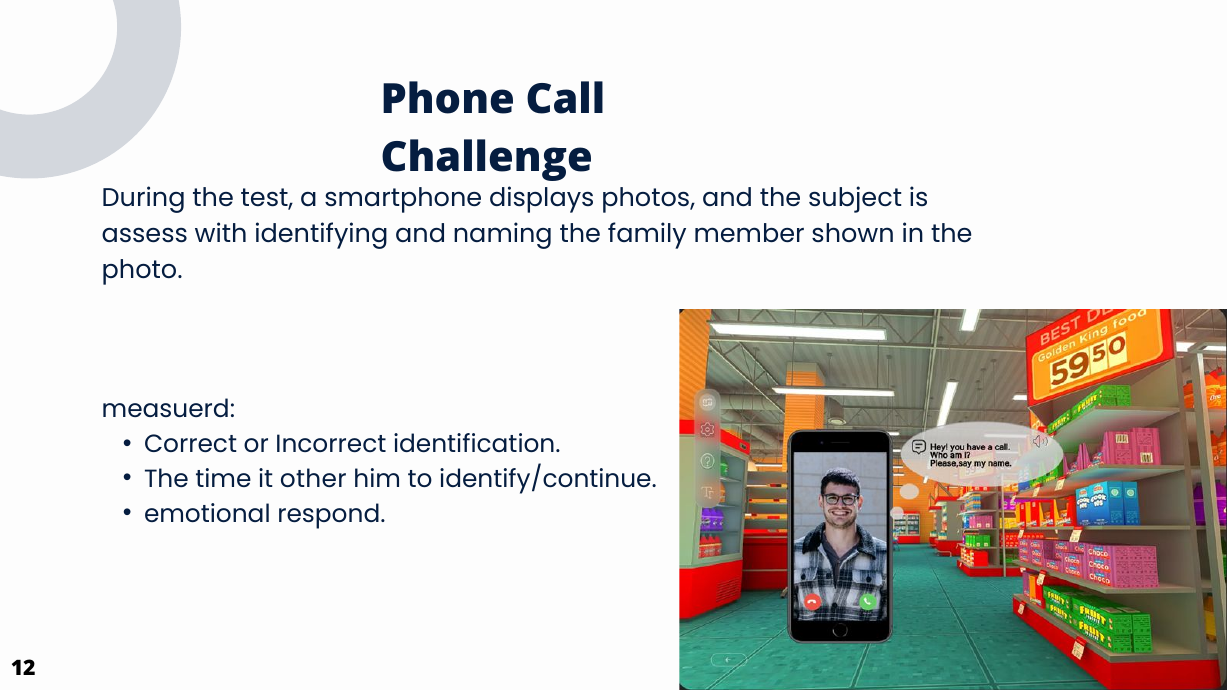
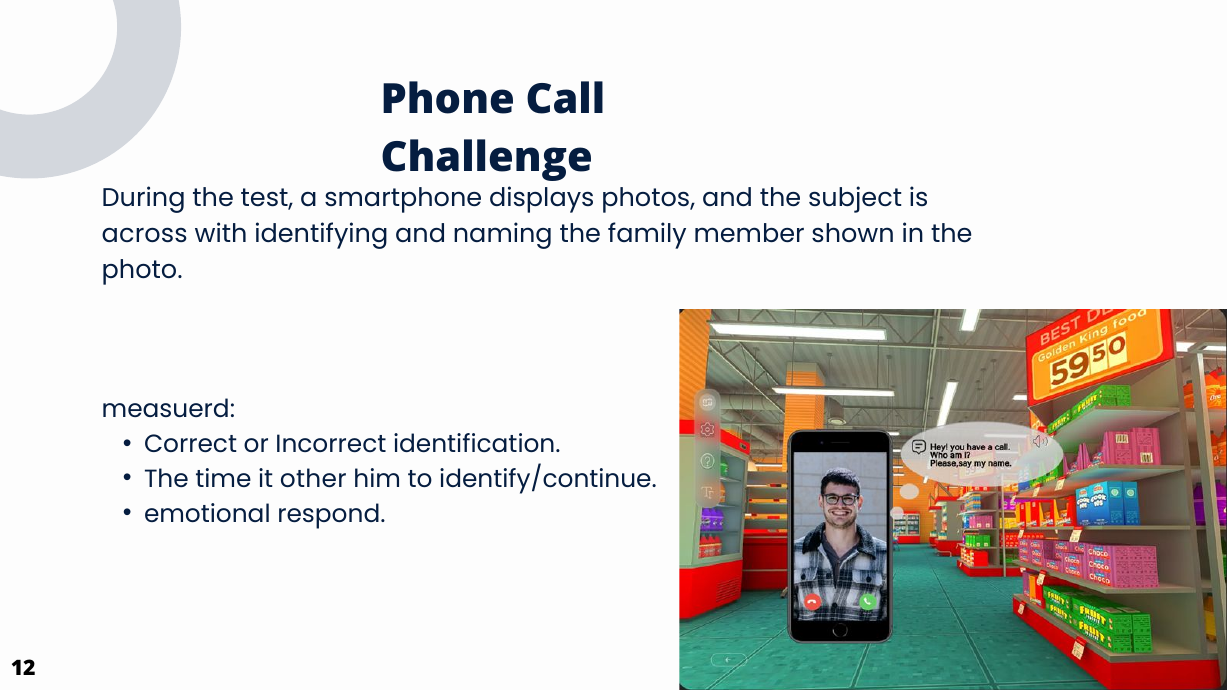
assess: assess -> across
